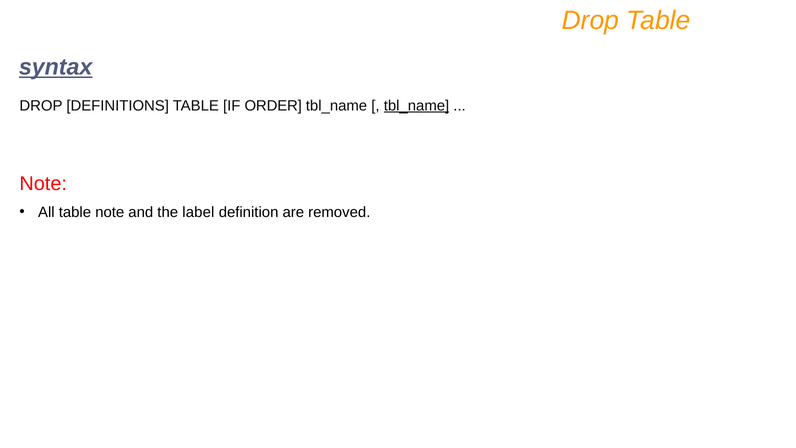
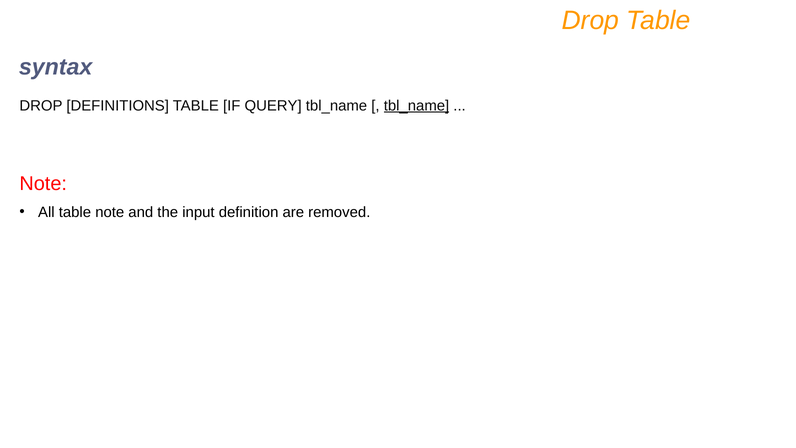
syntax underline: present -> none
ORDER: ORDER -> QUERY
label: label -> input
